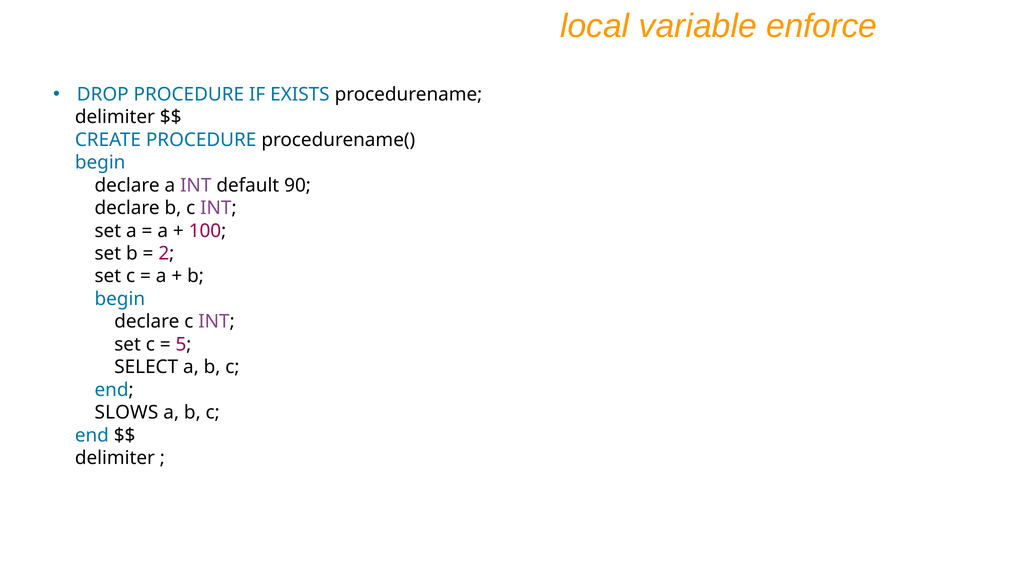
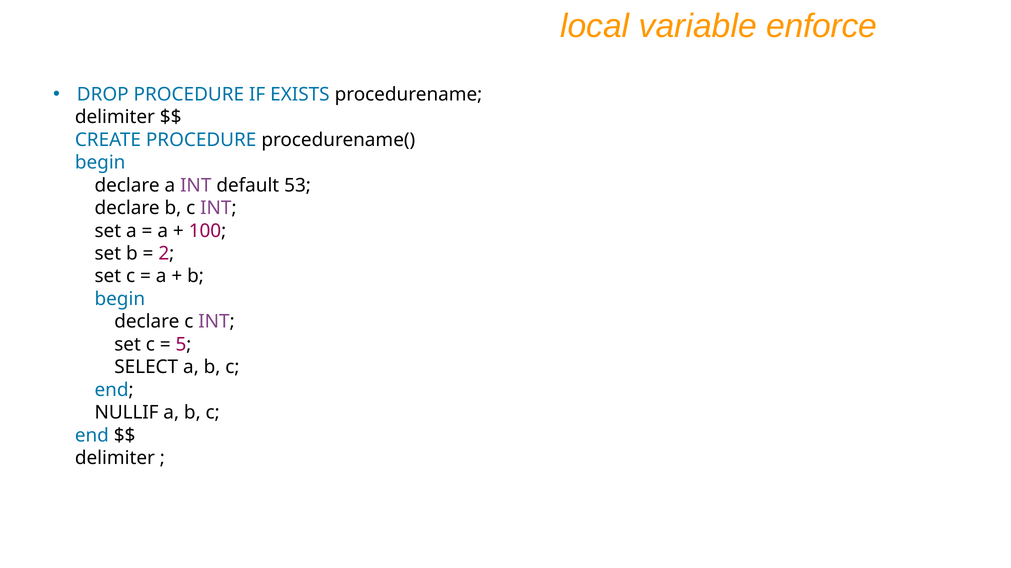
90: 90 -> 53
SLOWS: SLOWS -> NULLIF
